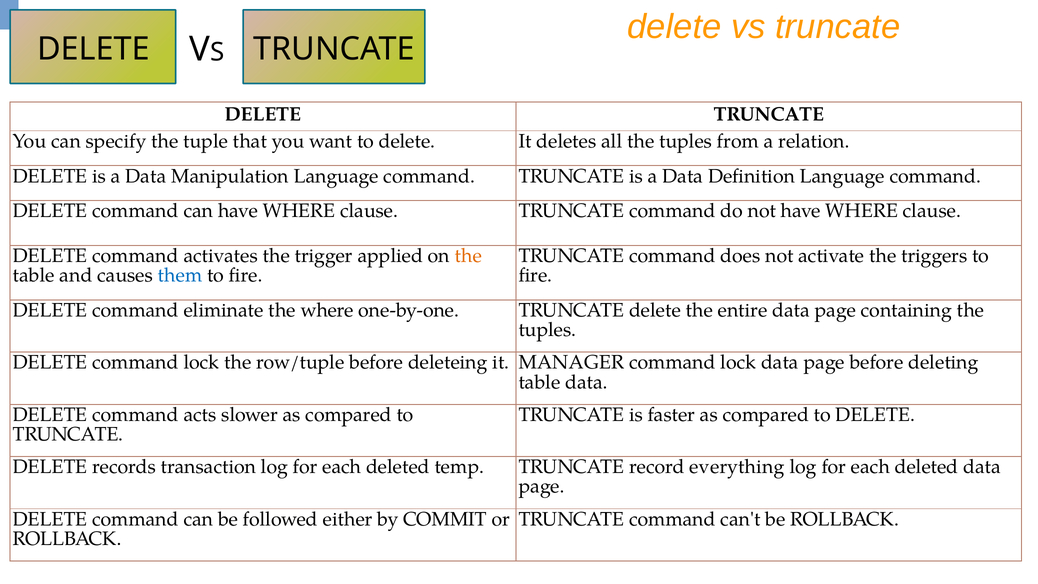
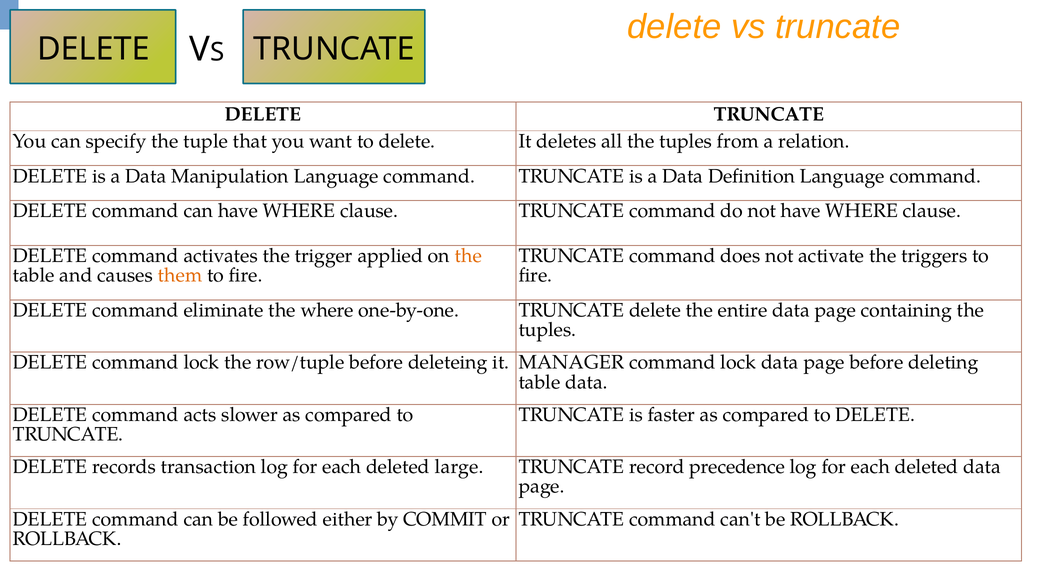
them colour: blue -> orange
temp: temp -> large
everything: everything -> precedence
